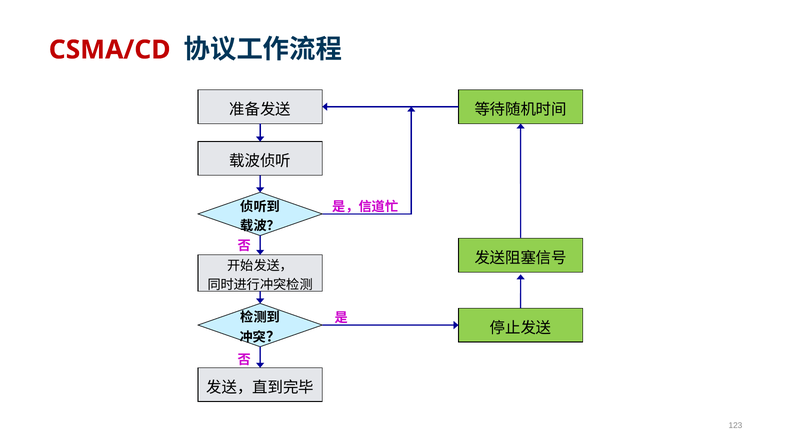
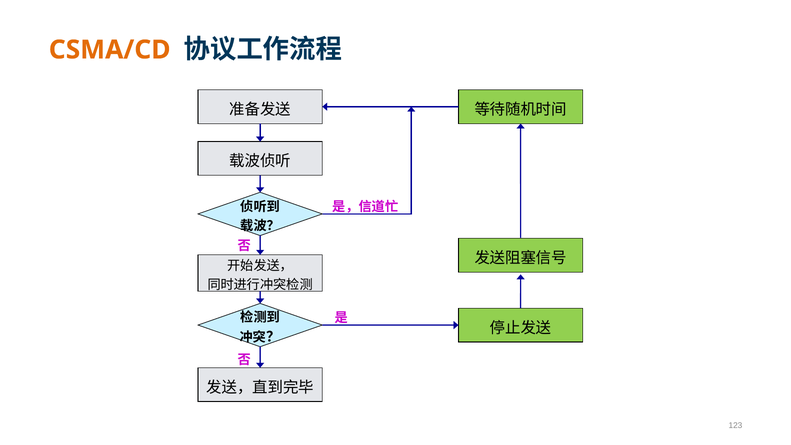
CSMA/CD colour: red -> orange
